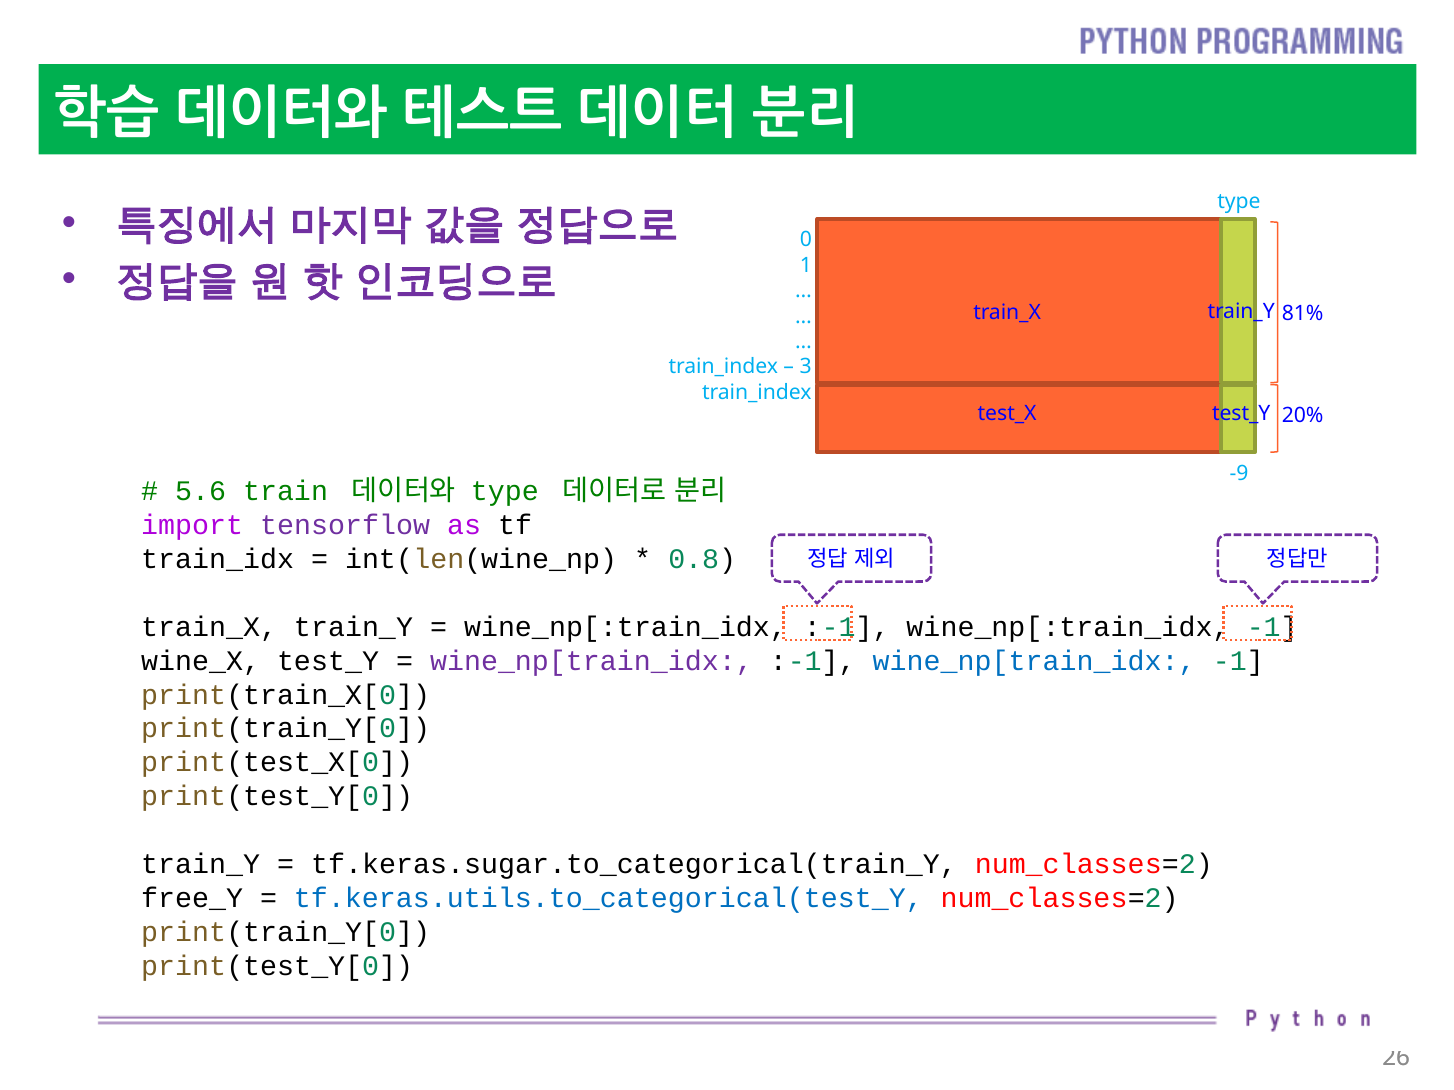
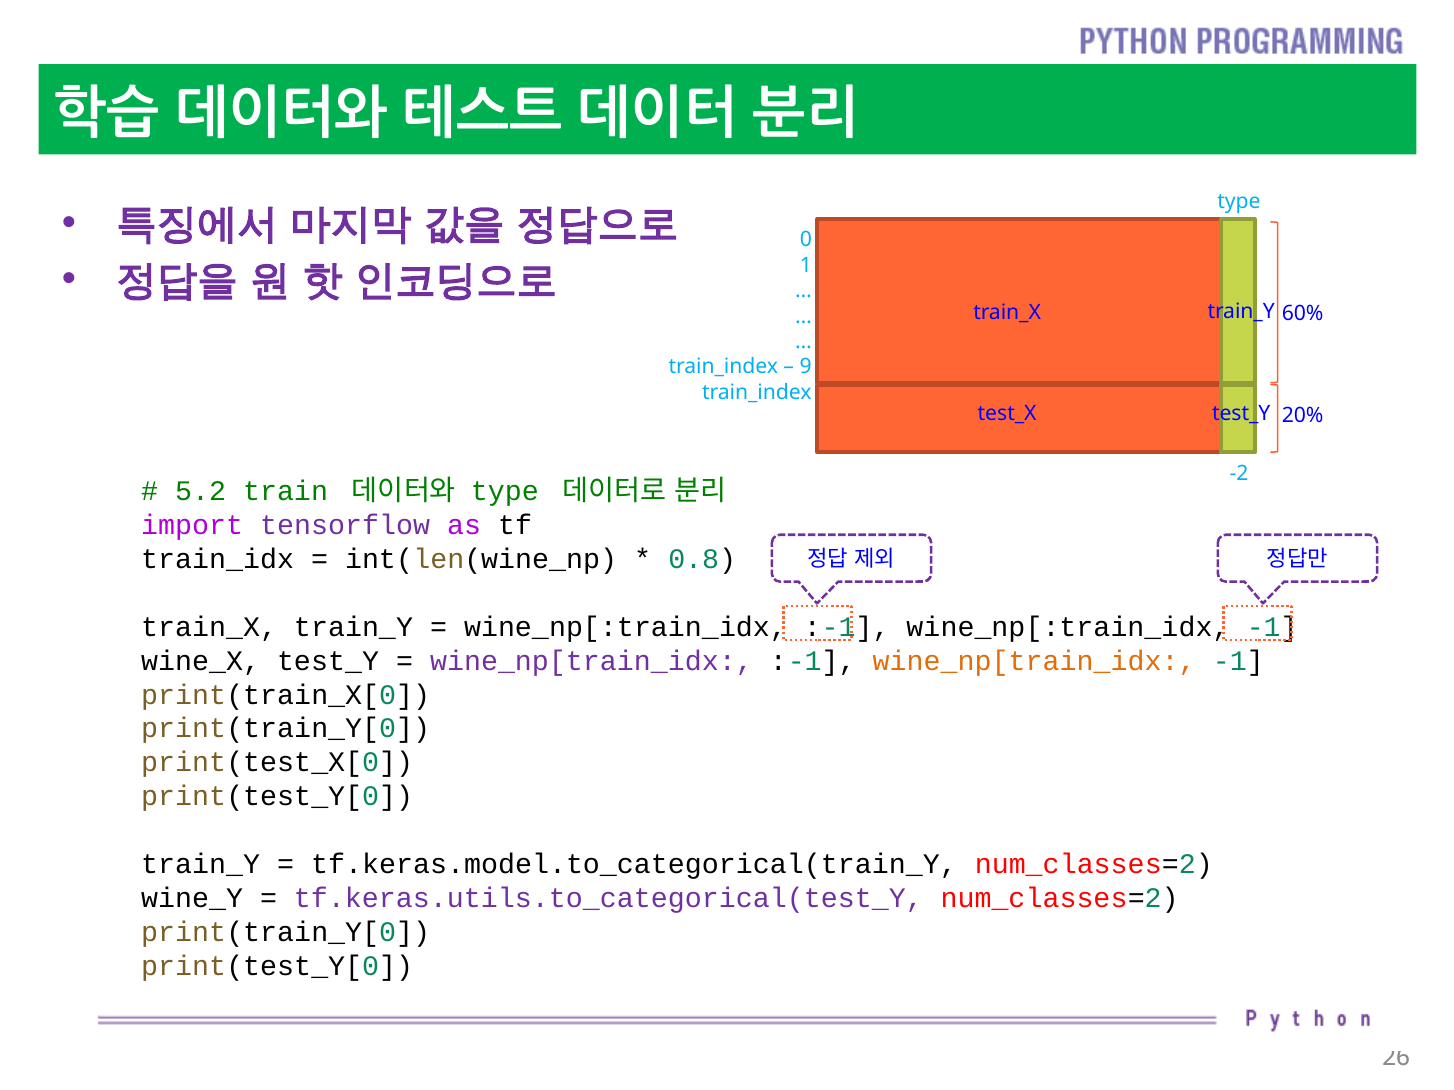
81%: 81% -> 60%
3: 3 -> 9
-9: -9 -> -2
5.6: 5.6 -> 5.2
wine_np[train_idx at (1034, 661) colour: blue -> orange
tf.keras.sugar.to_categorical(train_Y: tf.keras.sugar.to_categorical(train_Y -> tf.keras.model.to_categorical(train_Y
free_Y: free_Y -> wine_Y
tf.keras.utils.to_categorical(test_Y colour: blue -> purple
